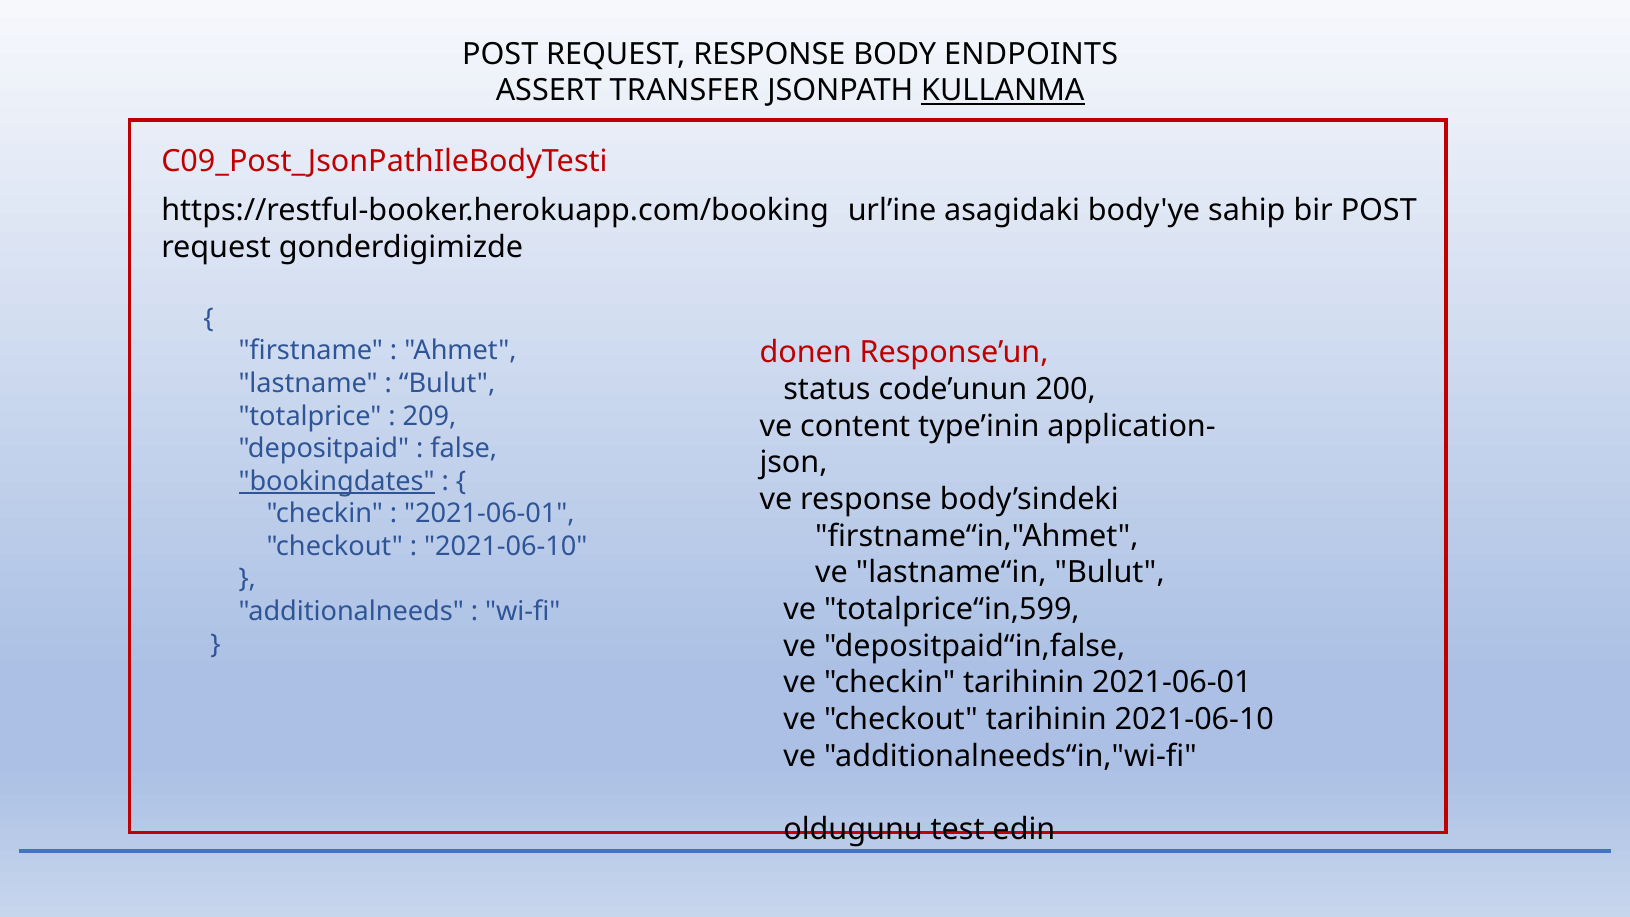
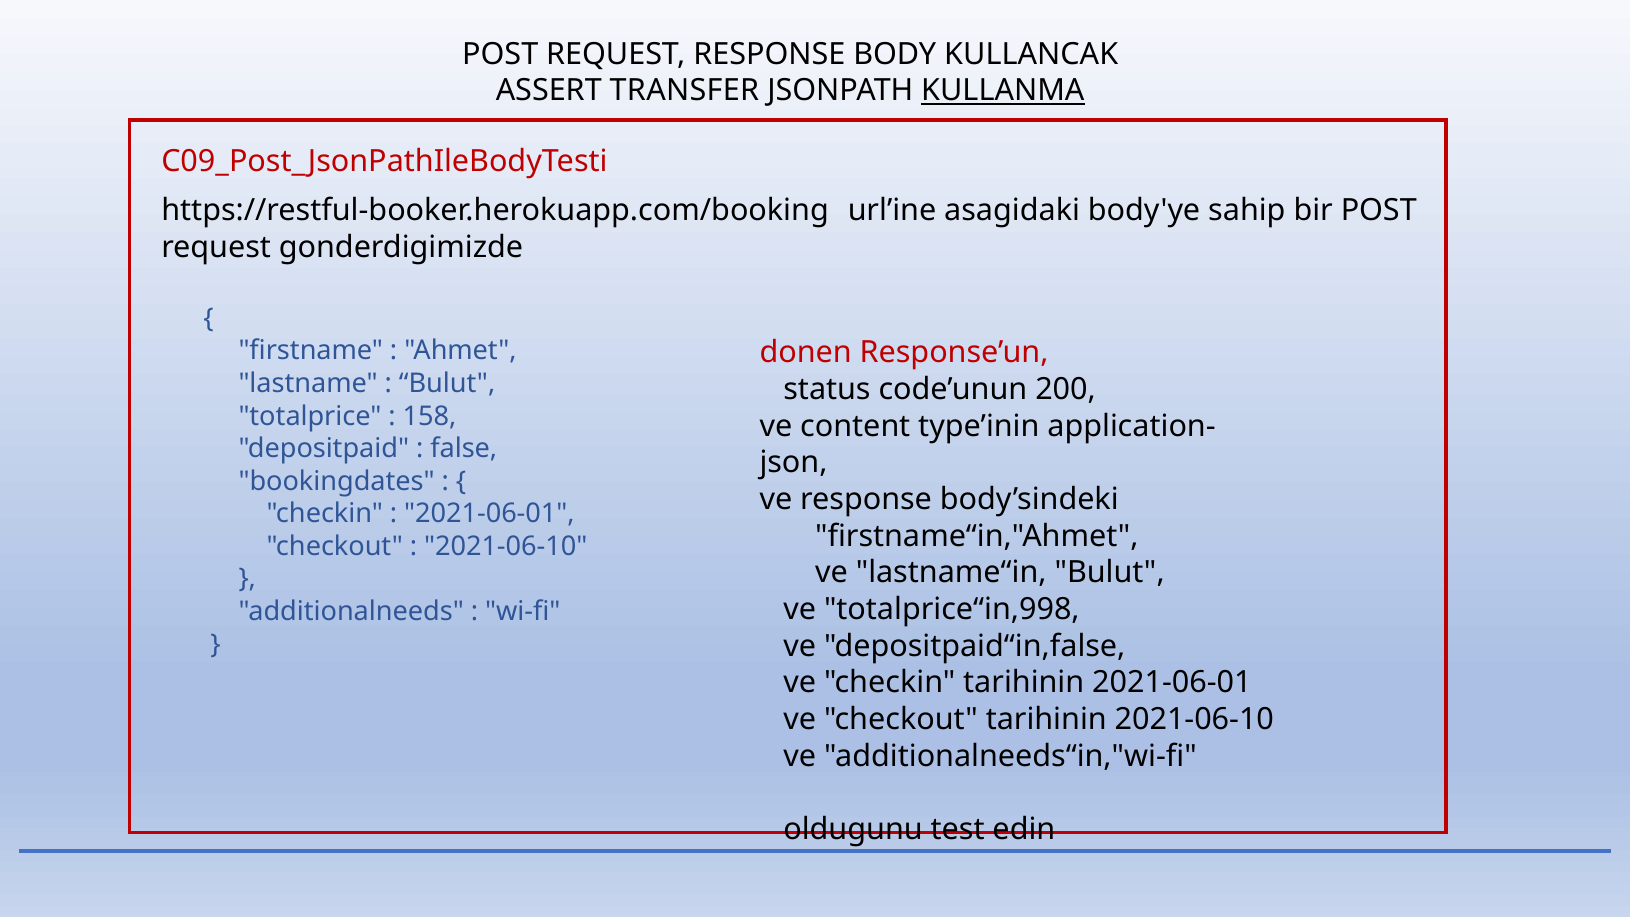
ENDPOINTS: ENDPOINTS -> KULLANCAK
209: 209 -> 158
bookingdates underline: present -> none
totalprice“in,599: totalprice“in,599 -> totalprice“in,998
